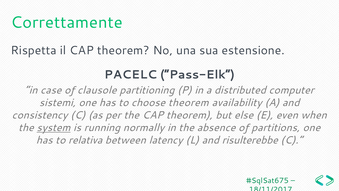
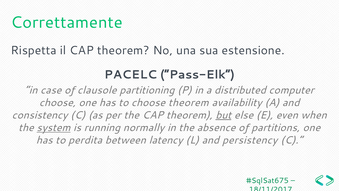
sistemi at (58, 102): sistemi -> choose
but underline: none -> present
relativa: relativa -> perdita
risulterebbe: risulterebbe -> persistency
